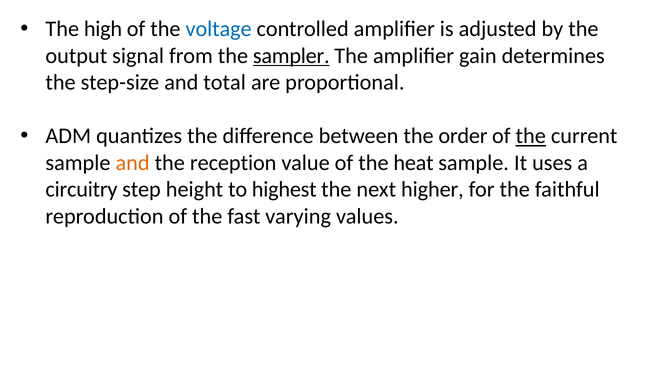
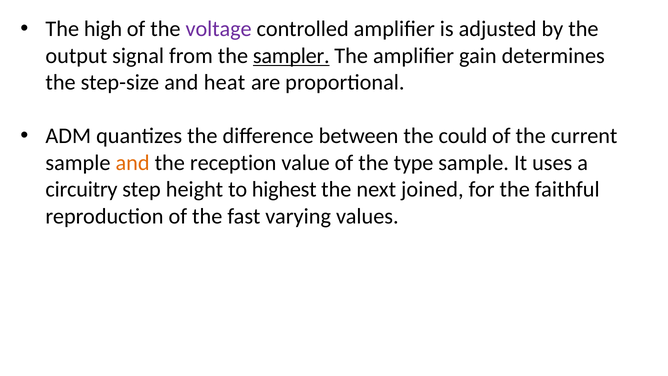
voltage colour: blue -> purple
total: total -> heat
order: order -> could
the at (531, 136) underline: present -> none
heat: heat -> type
higher: higher -> joined
